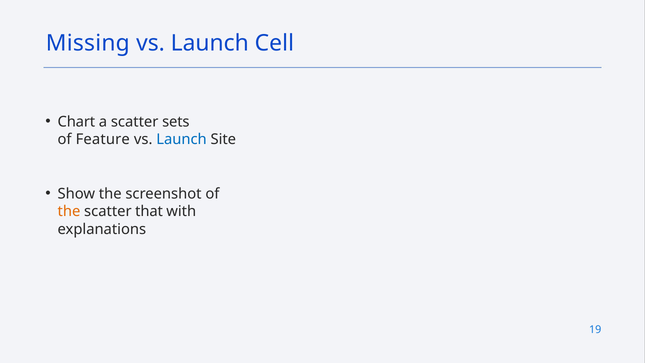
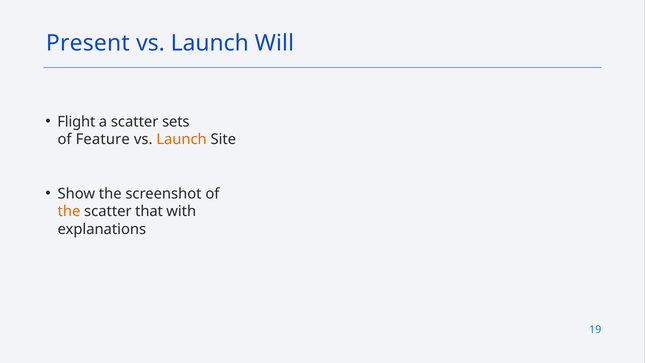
Missing: Missing -> Present
Cell: Cell -> Will
Chart: Chart -> Flight
Launch at (182, 139) colour: blue -> orange
